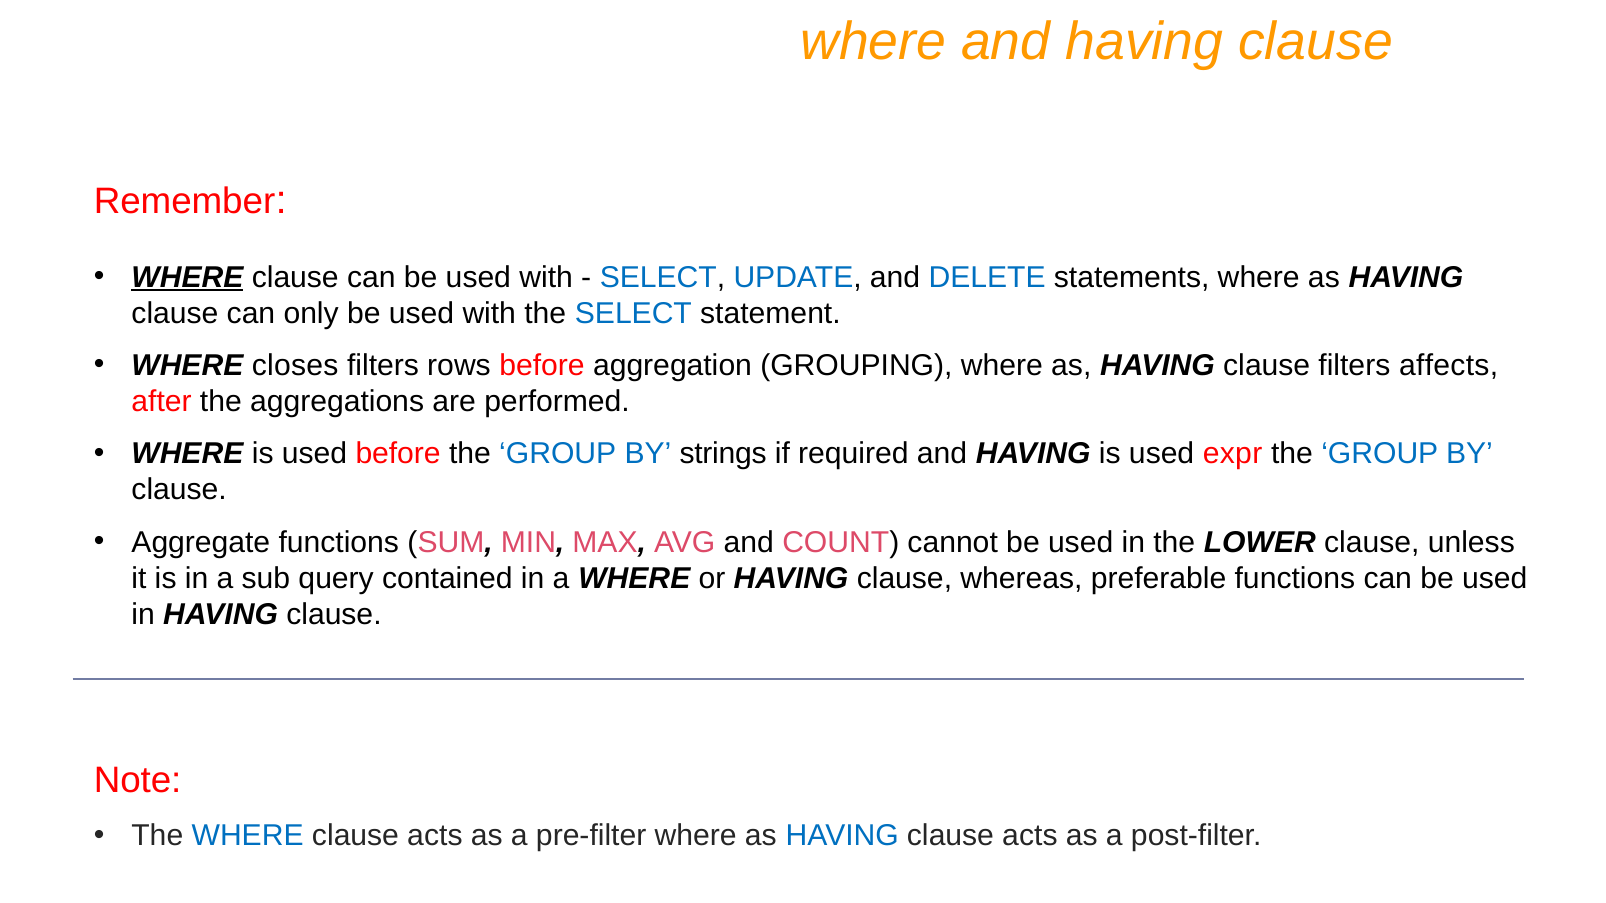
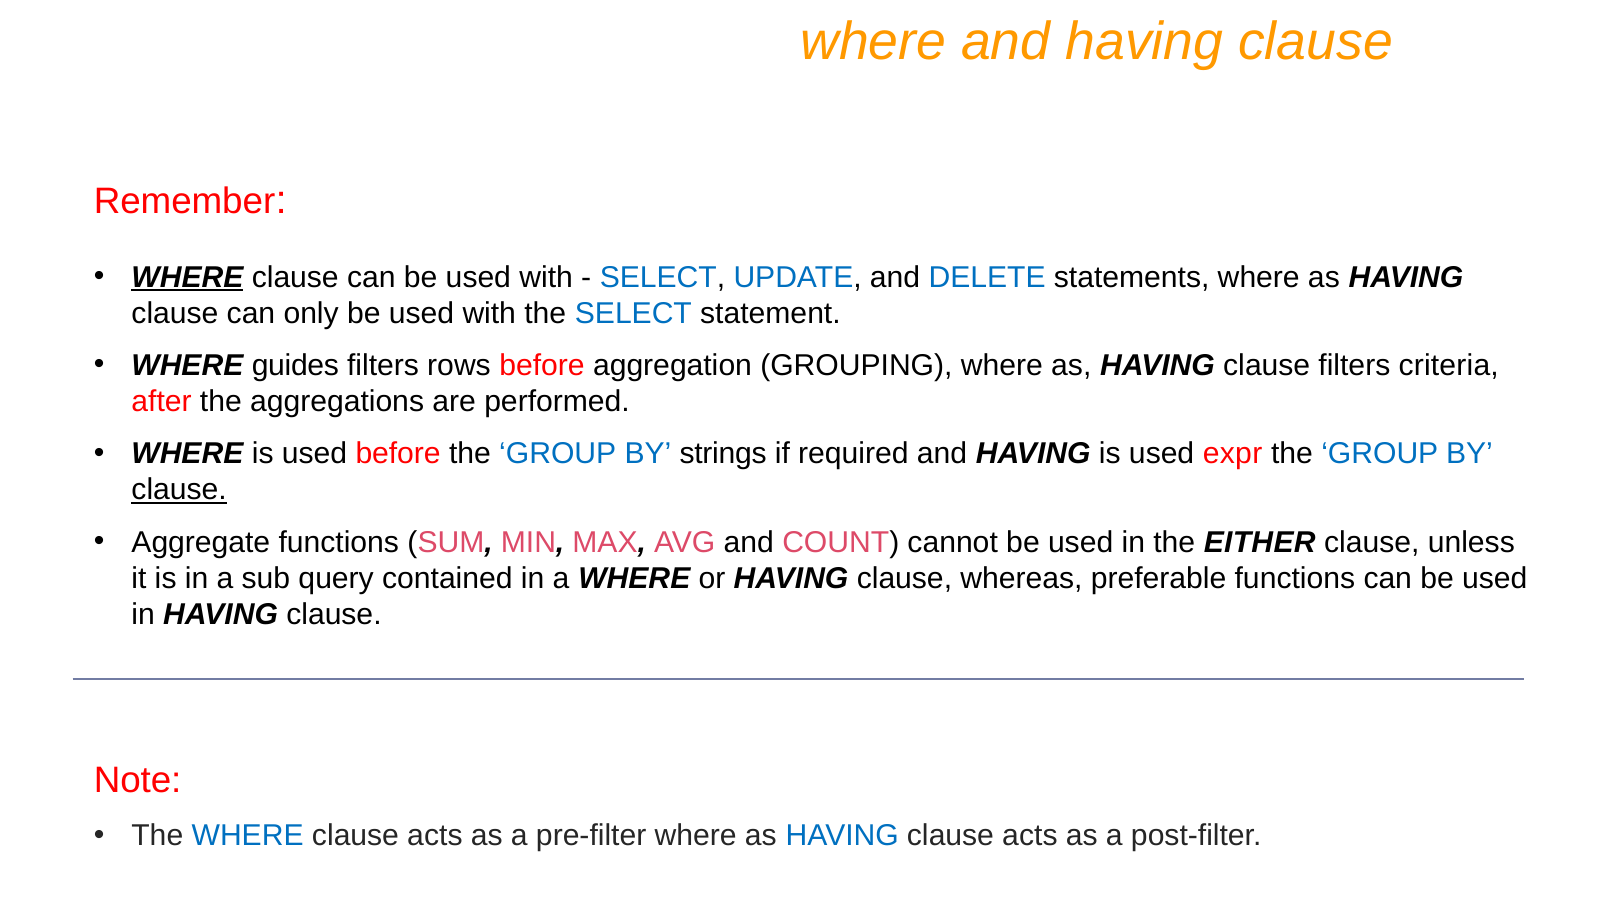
closes: closes -> guides
affects: affects -> criteria
clause at (179, 490) underline: none -> present
LOWER: LOWER -> EITHER
